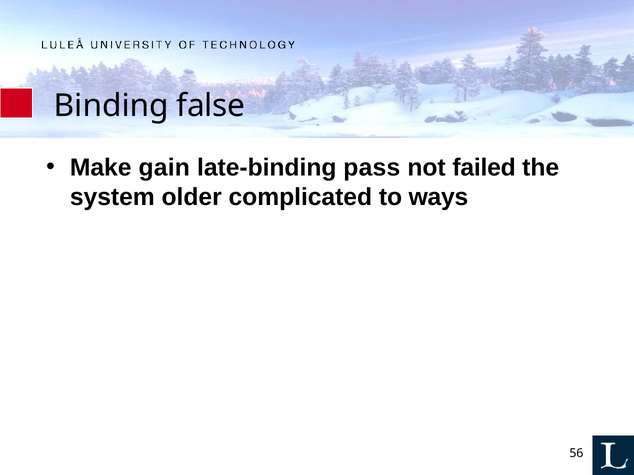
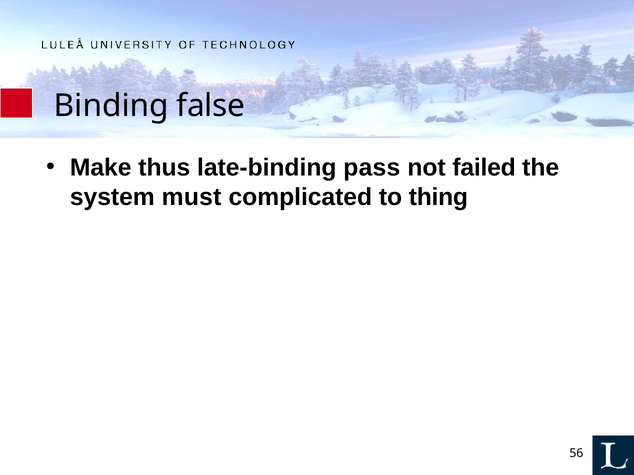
gain: gain -> thus
older: older -> must
ways: ways -> thing
